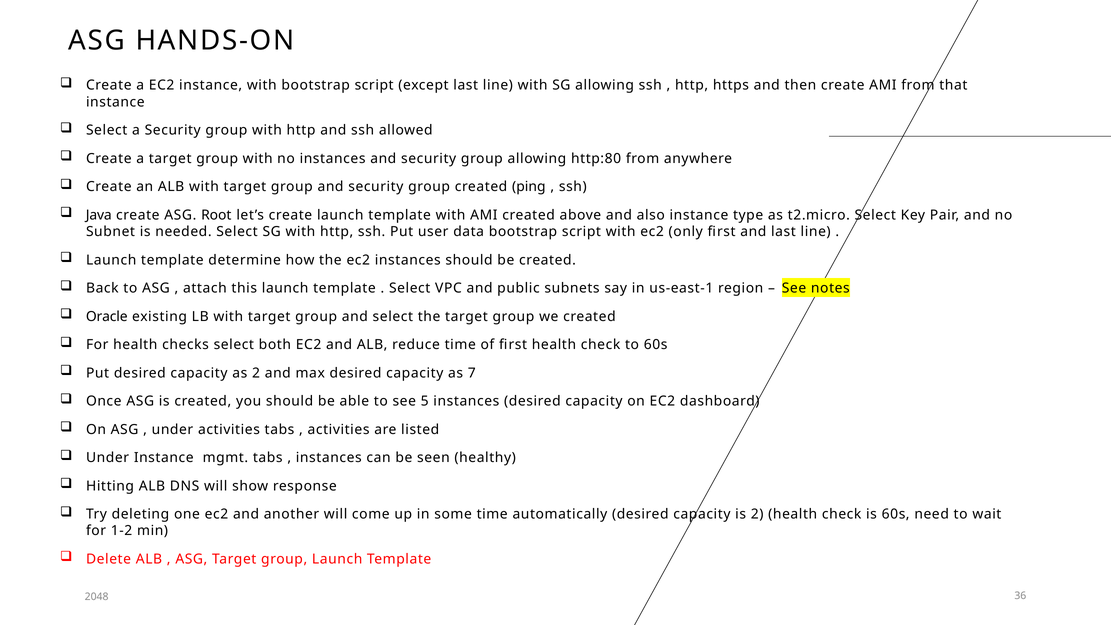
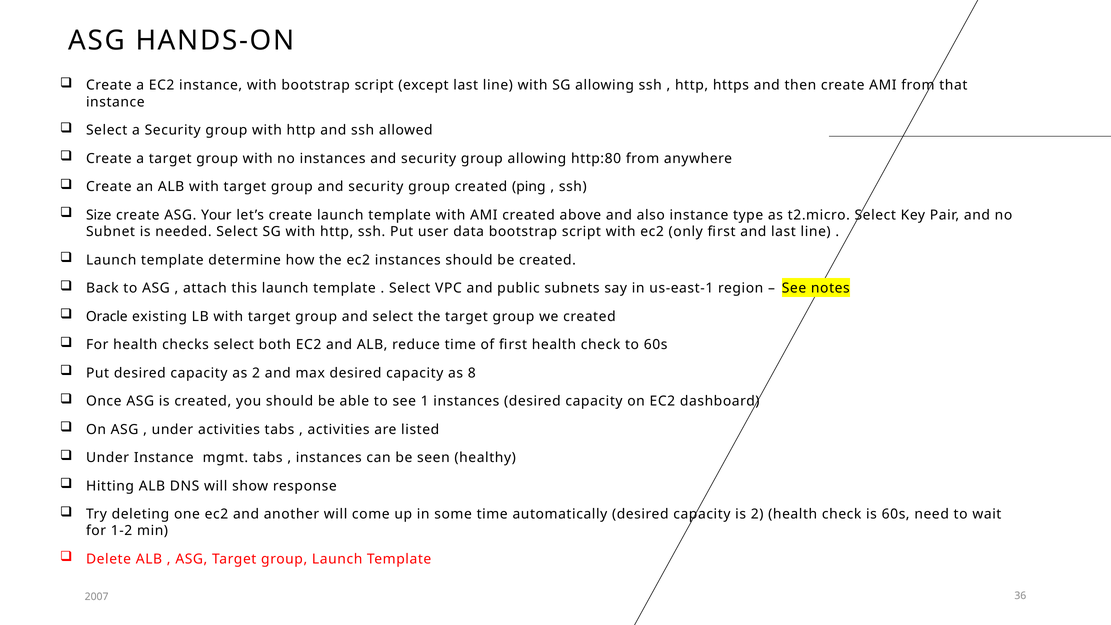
Java: Java -> Size
Root: Root -> Your
7: 7 -> 8
5: 5 -> 1
2048: 2048 -> 2007
